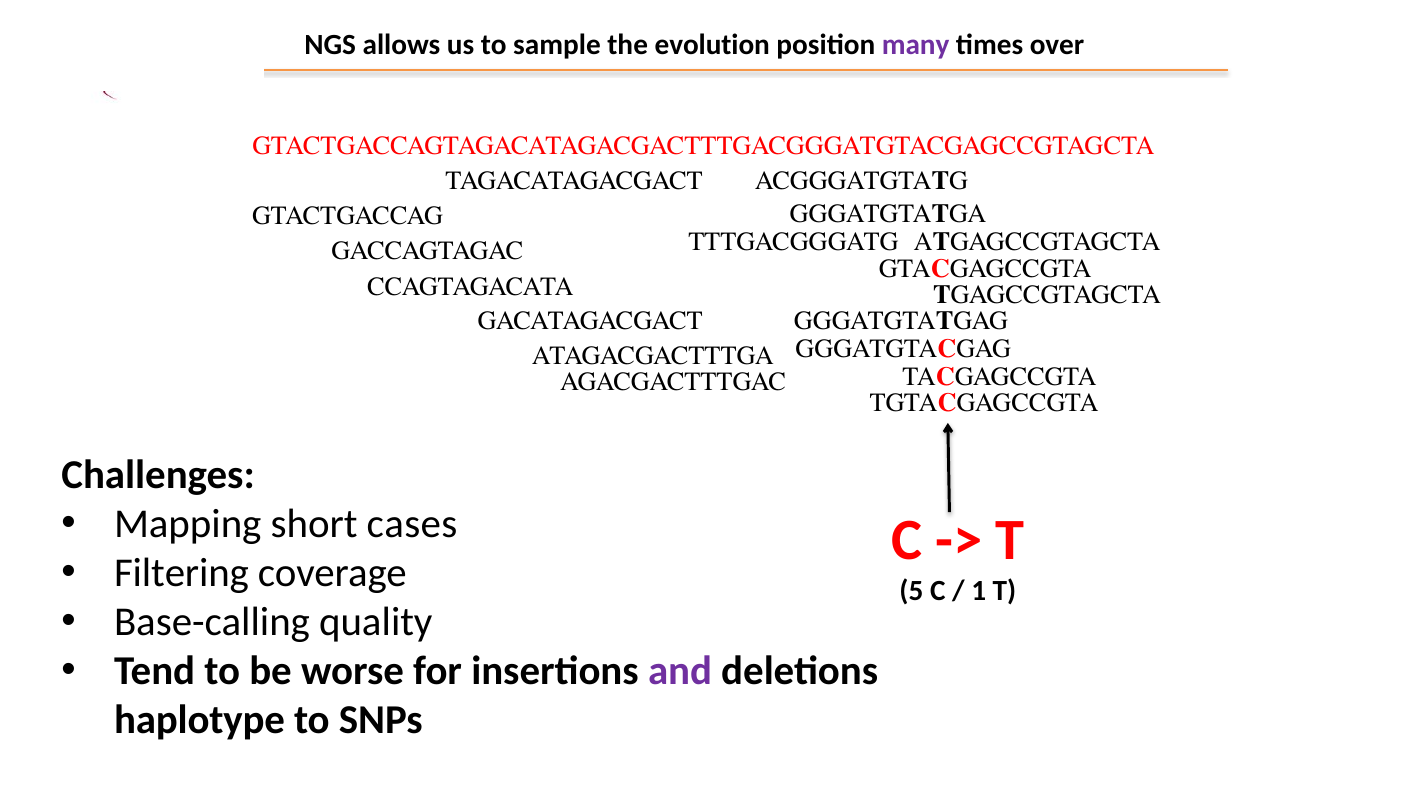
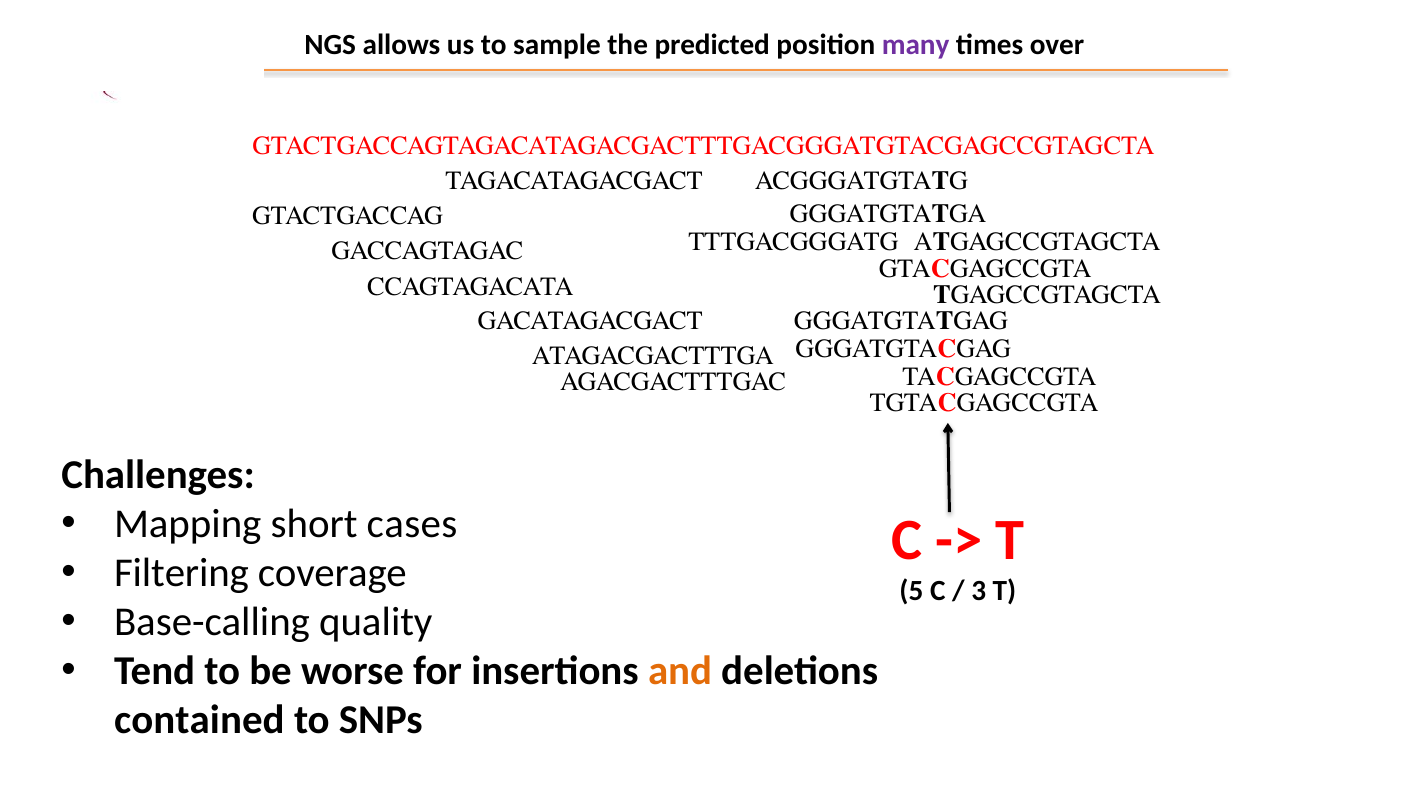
evolution: evolution -> predicted
1: 1 -> 3
and colour: purple -> orange
haplotype: haplotype -> contained
